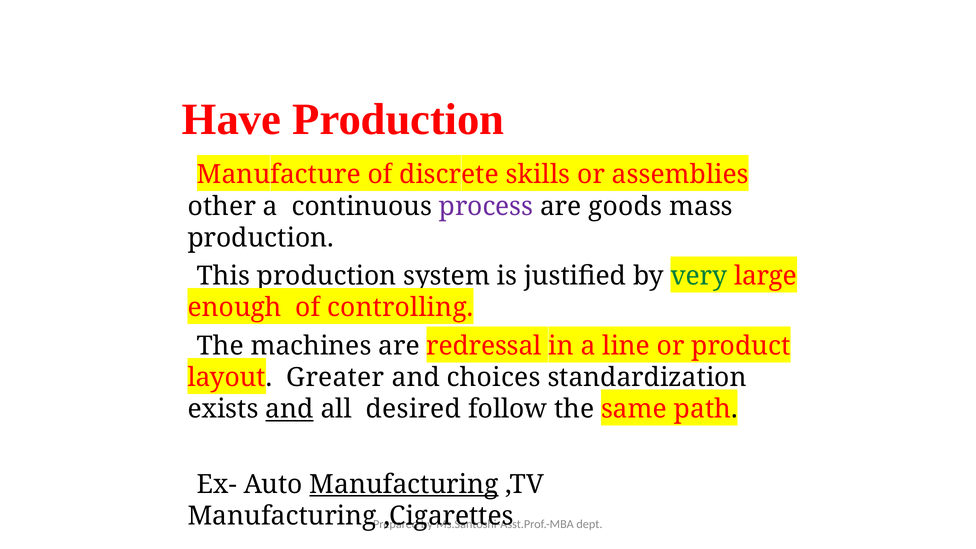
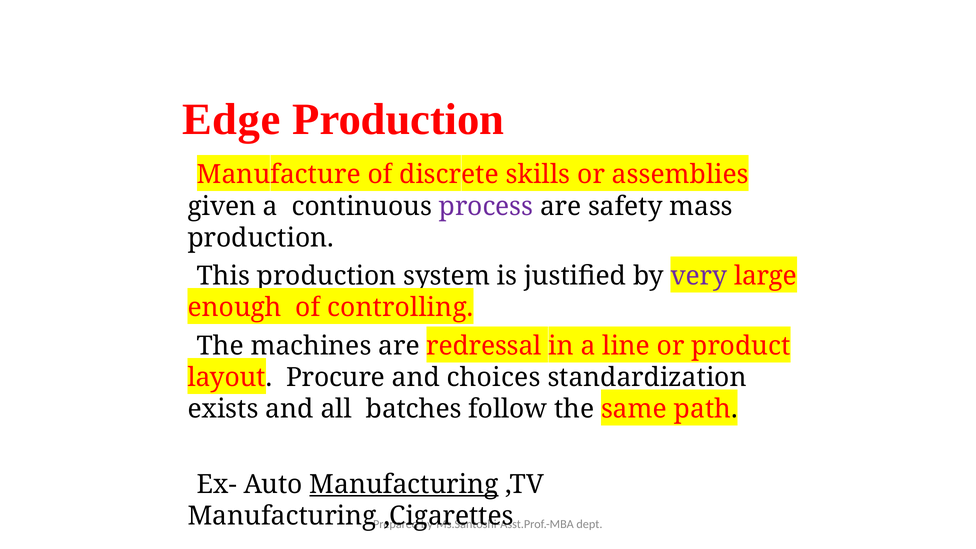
Have: Have -> Edge
other: other -> given
goods: goods -> safety
very colour: green -> purple
Greater: Greater -> Procure
and at (290, 409) underline: present -> none
desired: desired -> batches
